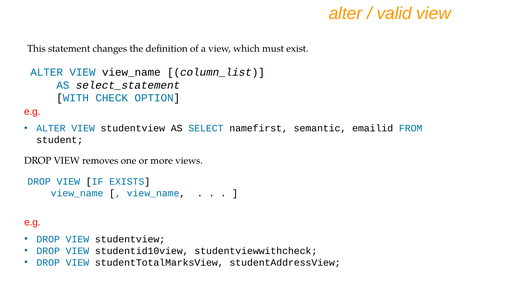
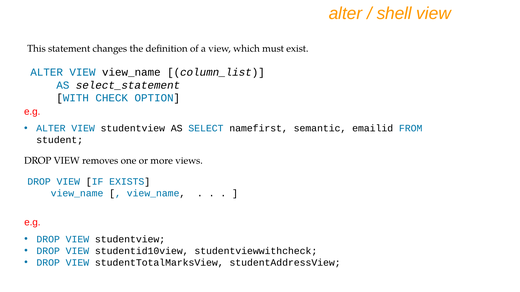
valid: valid -> shell
